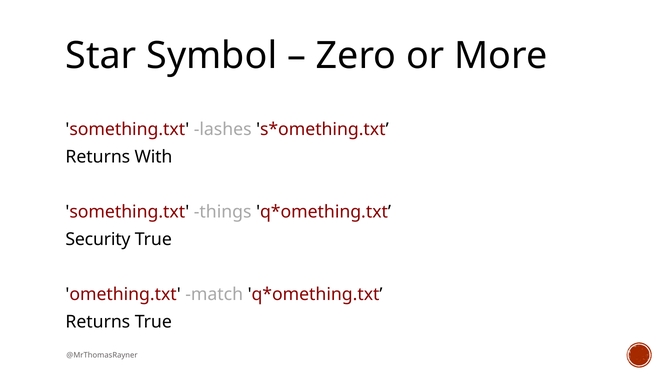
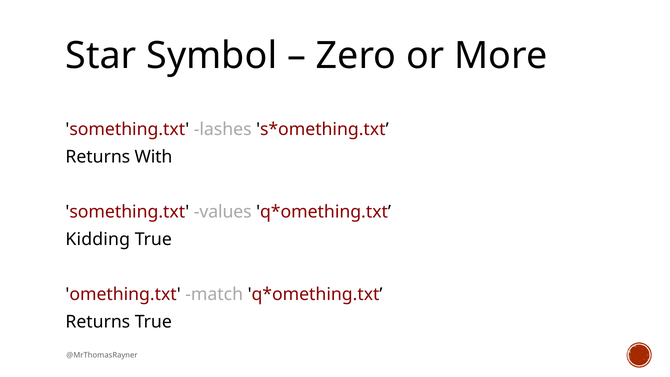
things: things -> values
Security: Security -> Kidding
